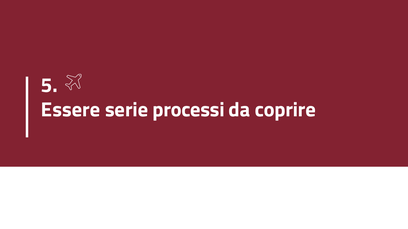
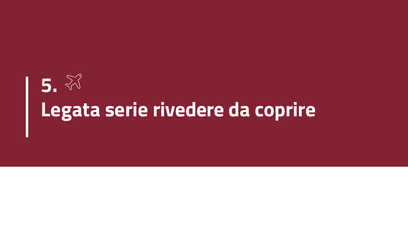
Essere: Essere -> Legata
processi: processi -> rivedere
